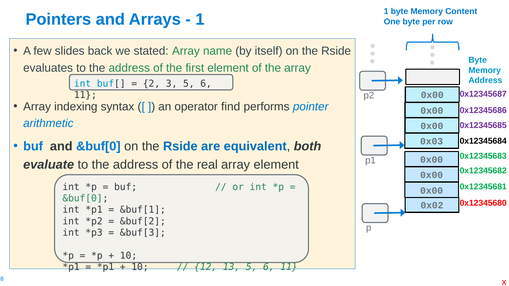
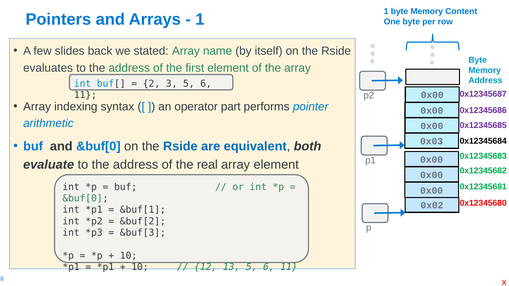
find: find -> part
